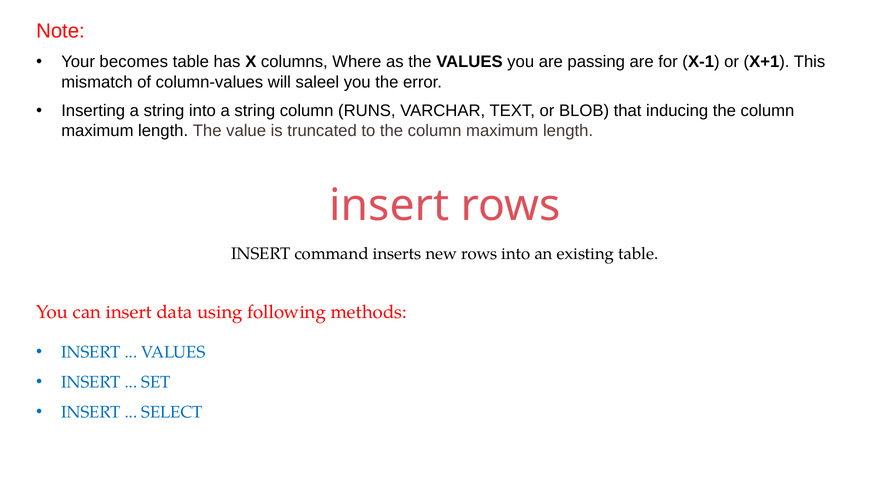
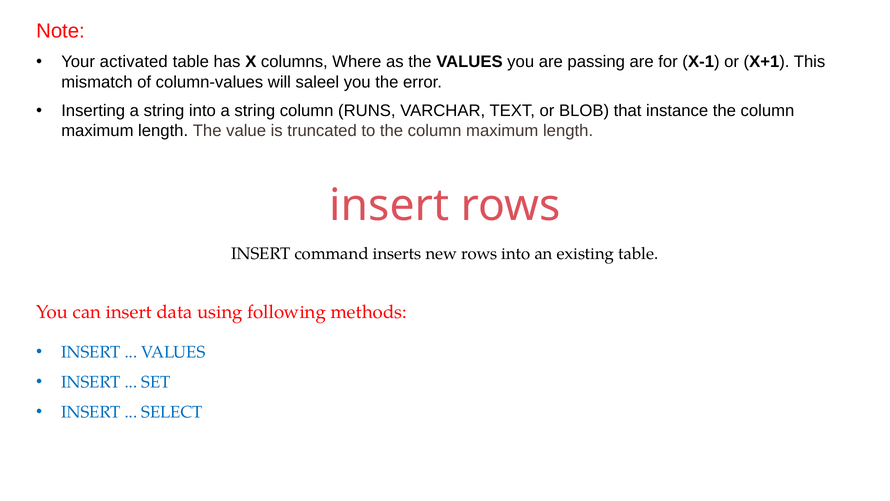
becomes: becomes -> activated
inducing: inducing -> instance
